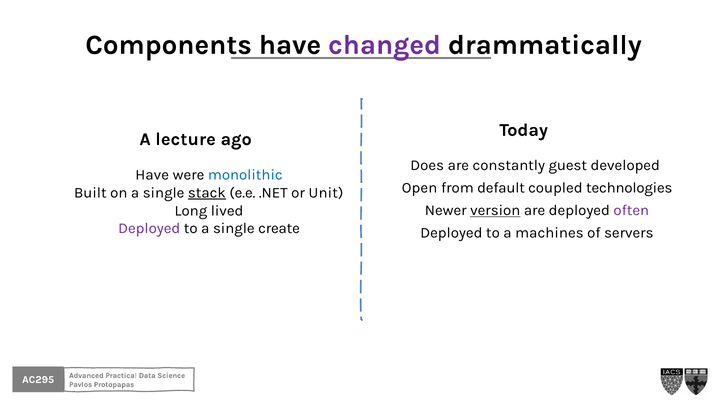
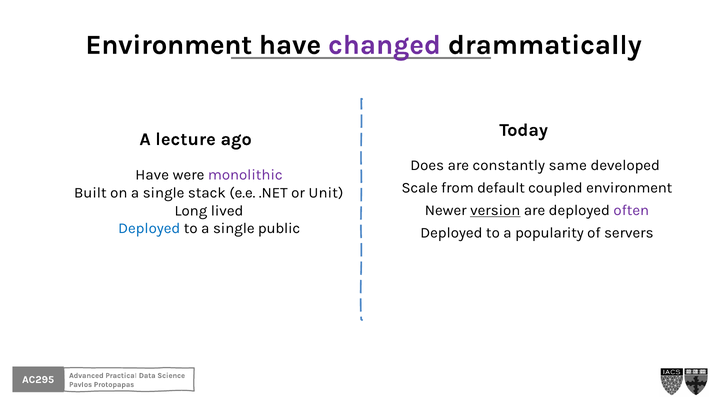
Components at (169, 45): Components -> Environment
guest: guest -> same
monolithic colour: blue -> purple
Open: Open -> Scale
coupled technologies: technologies -> environment
stack underline: present -> none
Deployed at (149, 229) colour: purple -> blue
create: create -> public
machines: machines -> popularity
